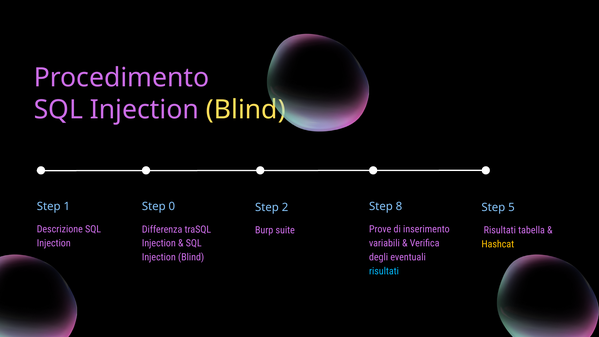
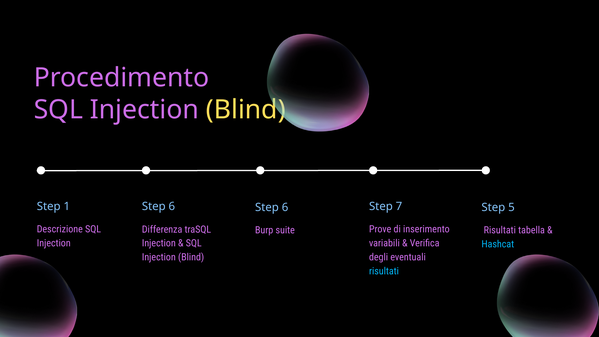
0 at (172, 206): 0 -> 6
8: 8 -> 7
2 at (285, 207): 2 -> 6
Hashcat colour: yellow -> light blue
